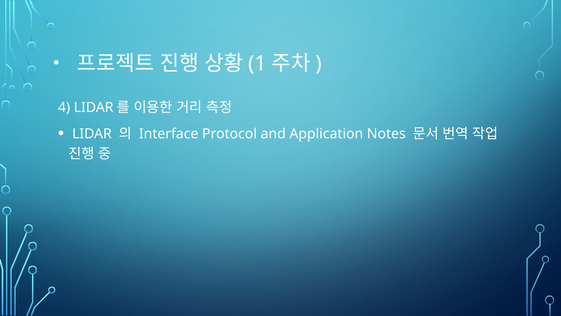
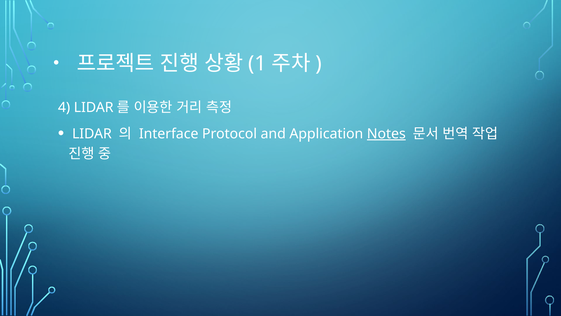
Notes underline: none -> present
